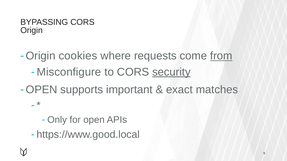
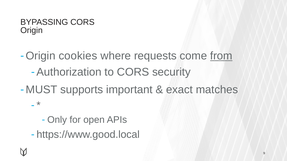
Misconfigure: Misconfigure -> Authorization
security underline: present -> none
OPEN at (42, 90): OPEN -> MUST
